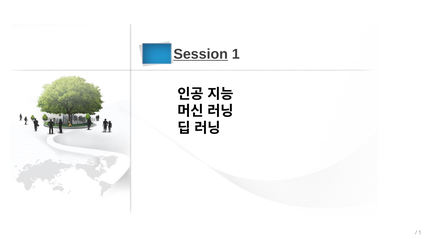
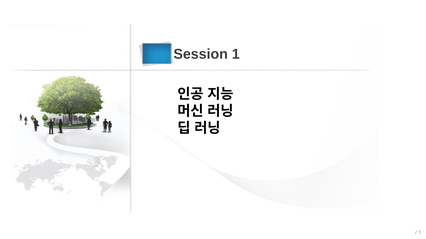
Session underline: present -> none
